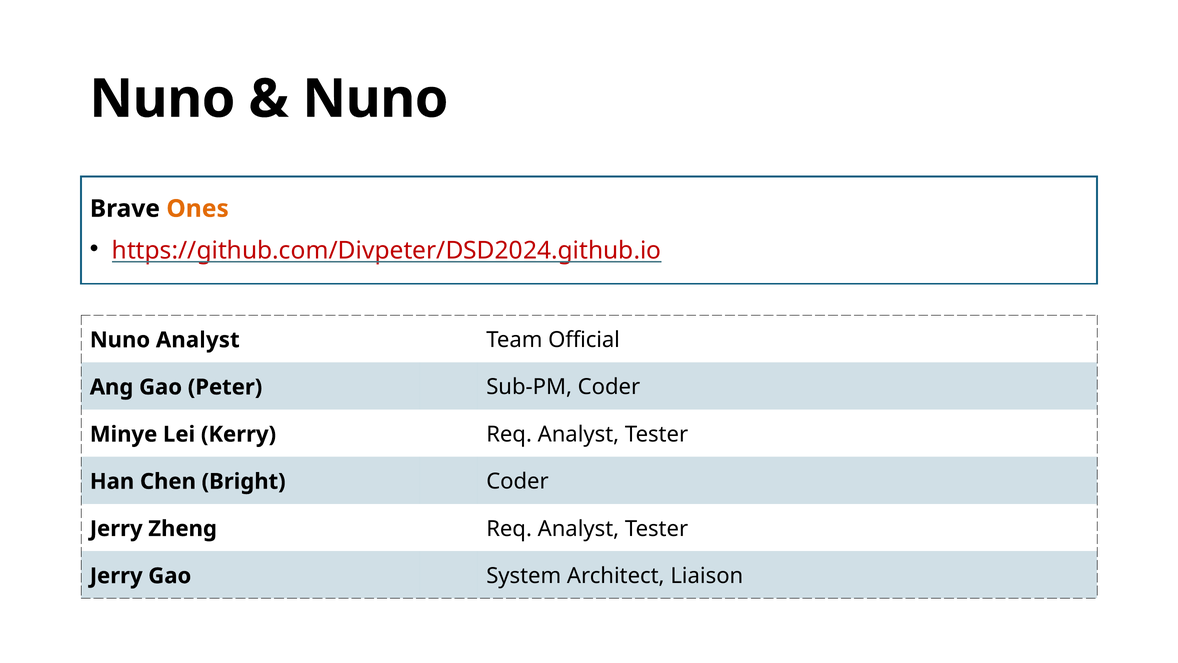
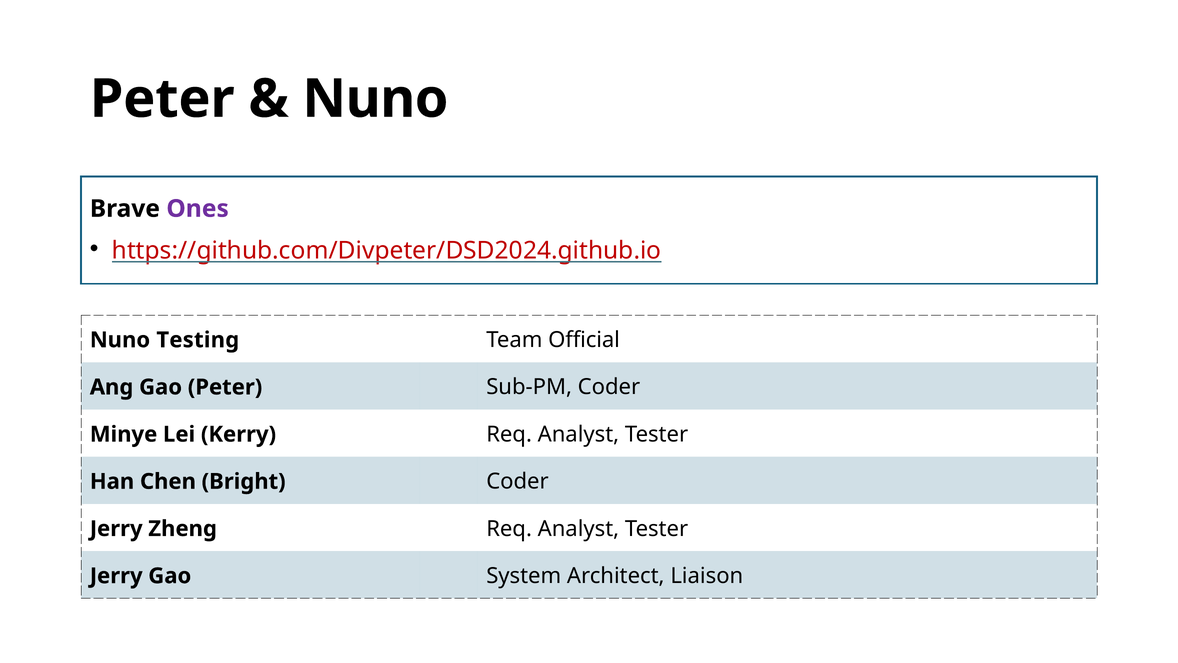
Nuno at (162, 99): Nuno -> Peter
Ones colour: orange -> purple
Nuno Analyst: Analyst -> Testing
